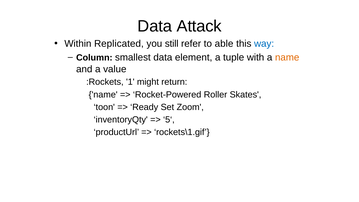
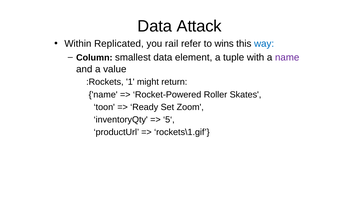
still: still -> rail
able: able -> wins
name at (287, 57) colour: orange -> purple
